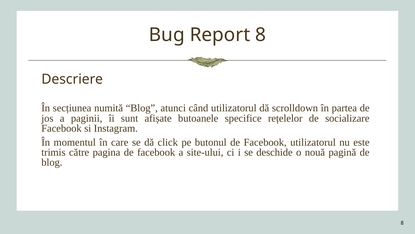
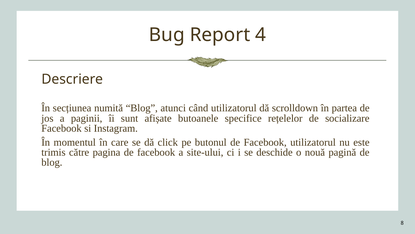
Report 8: 8 -> 4
